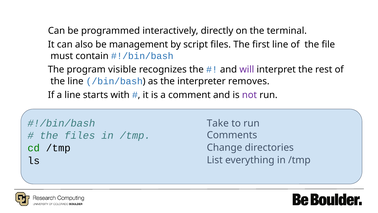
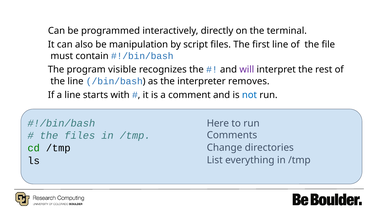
management: management -> manipulation
not colour: purple -> blue
Take: Take -> Here
